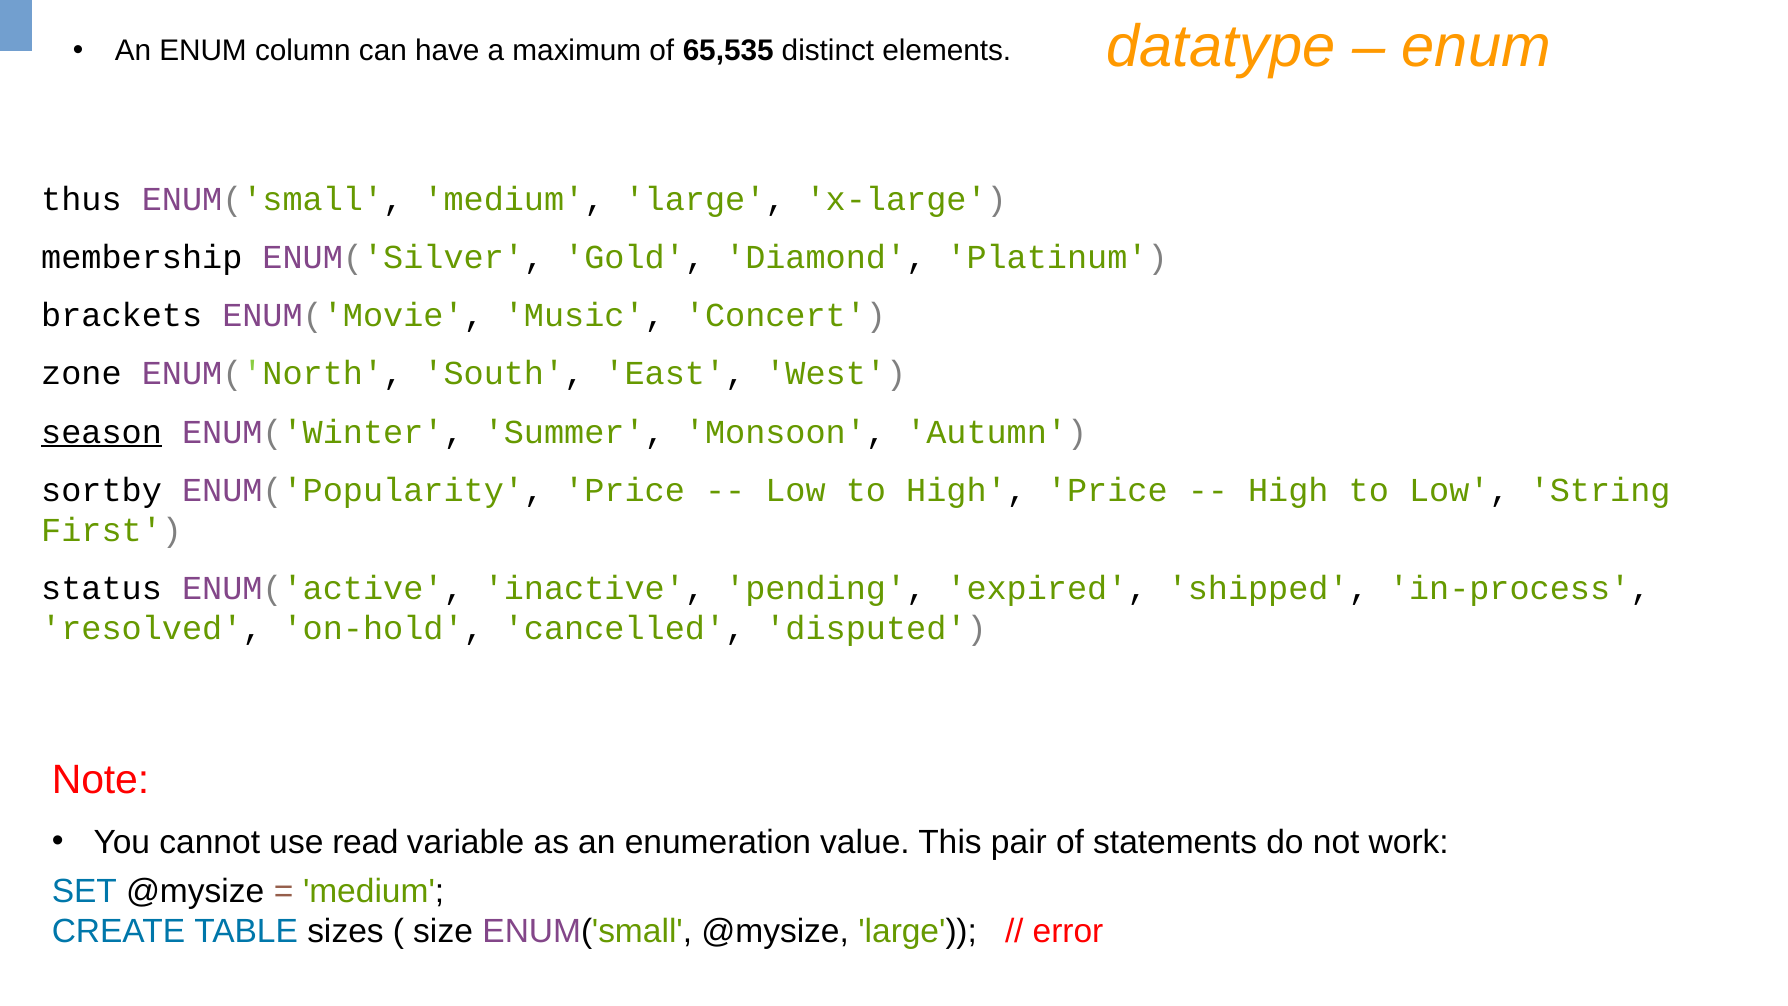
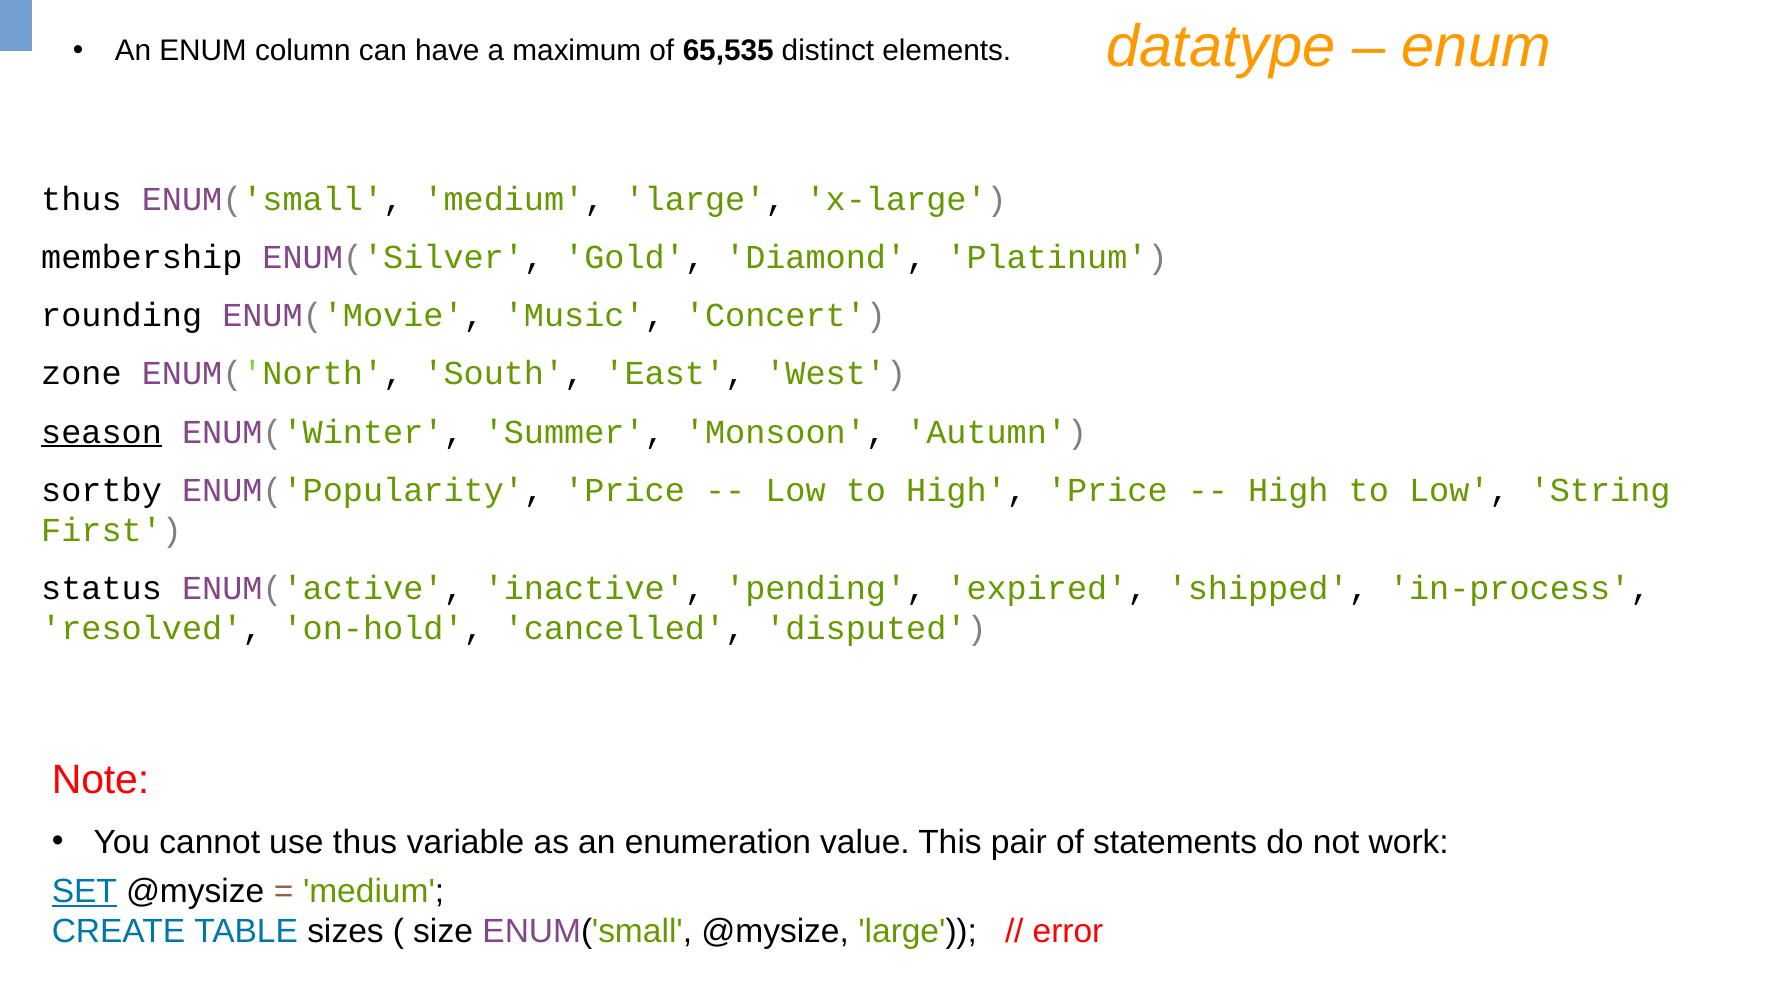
brackets: brackets -> rounding
use read: read -> thus
SET underline: none -> present
